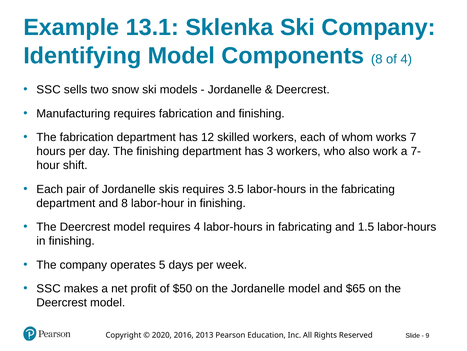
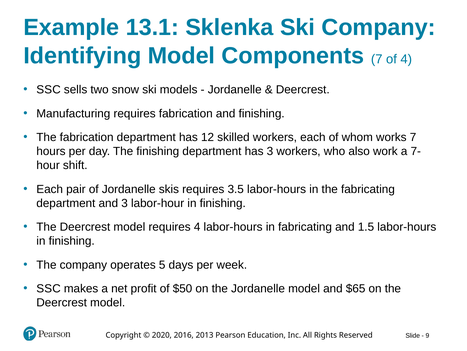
Components 8: 8 -> 7
and 8: 8 -> 3
